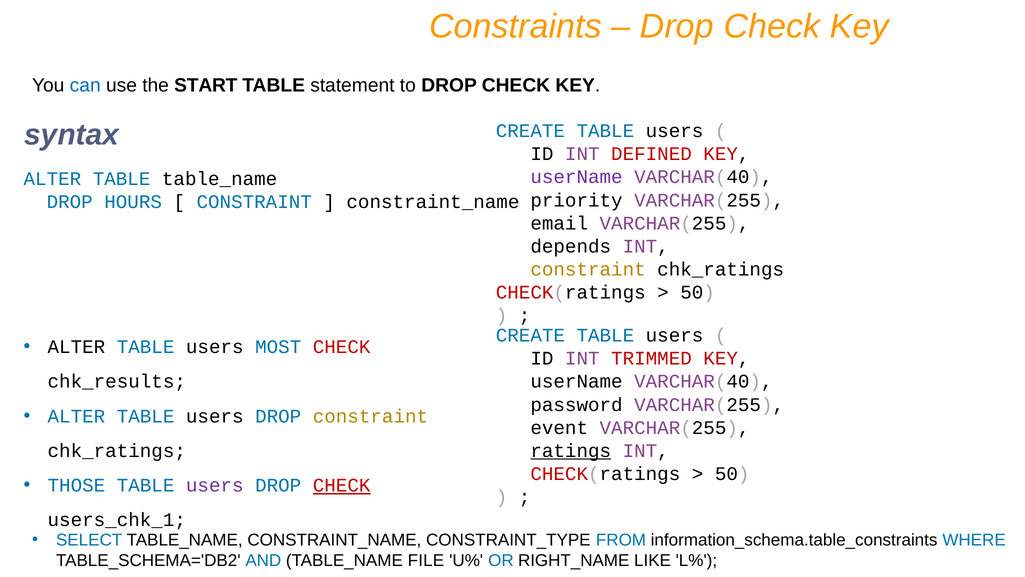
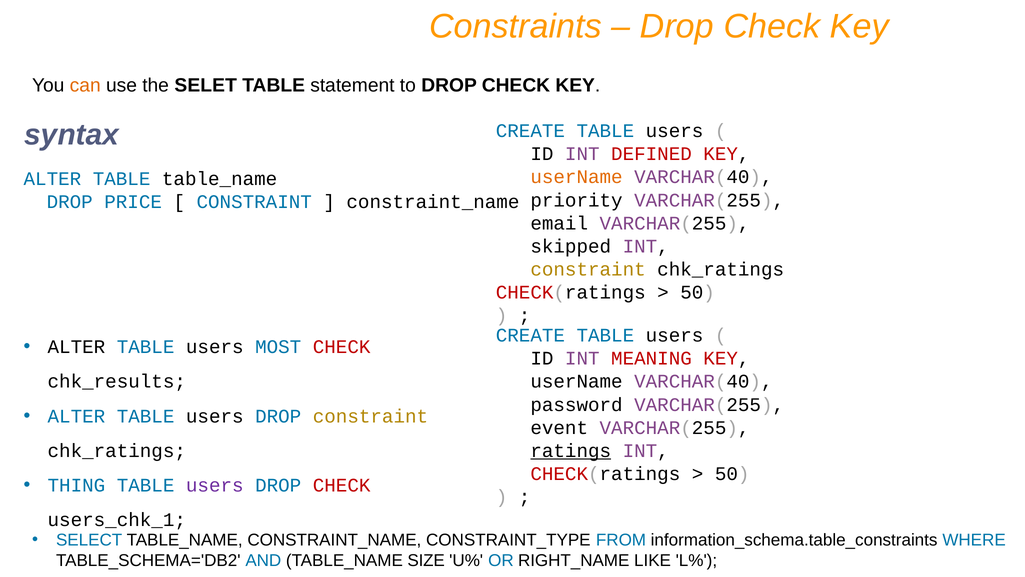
can colour: blue -> orange
START: START -> SELET
userName at (577, 177) colour: purple -> orange
HOURS: HOURS -> PRICE
depends: depends -> skipped
TRIMMED: TRIMMED -> MEANING
THOSE: THOSE -> THING
CHECK at (342, 485) underline: present -> none
FILE: FILE -> SIZE
